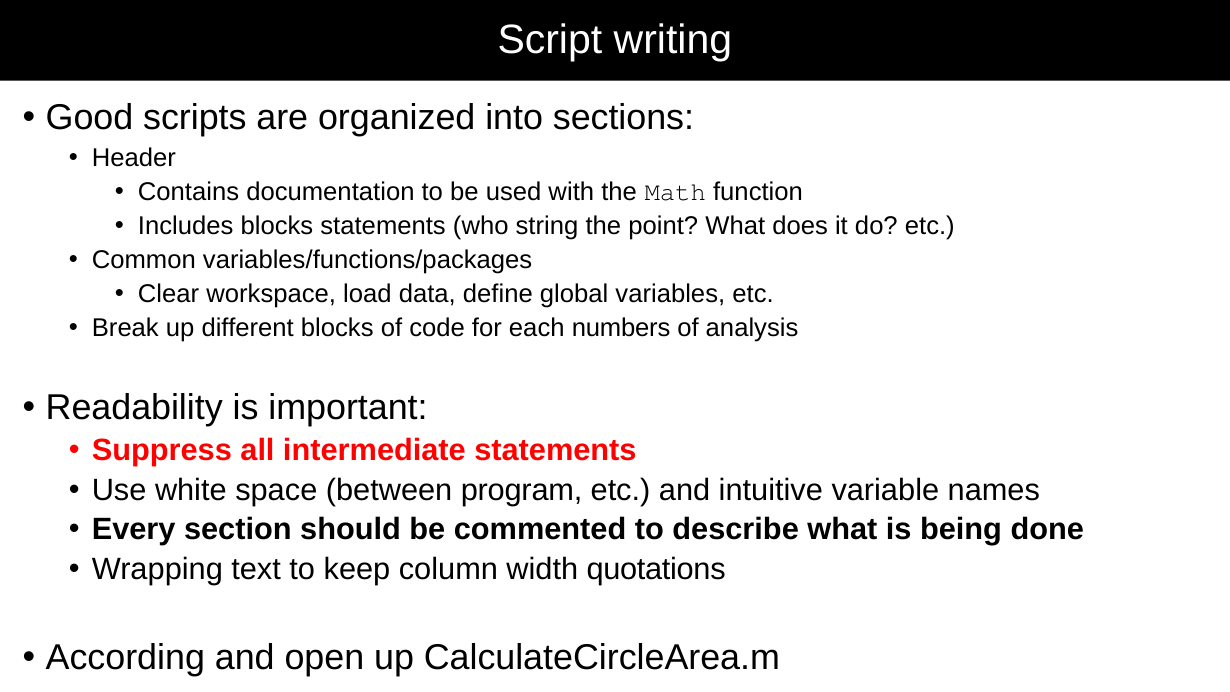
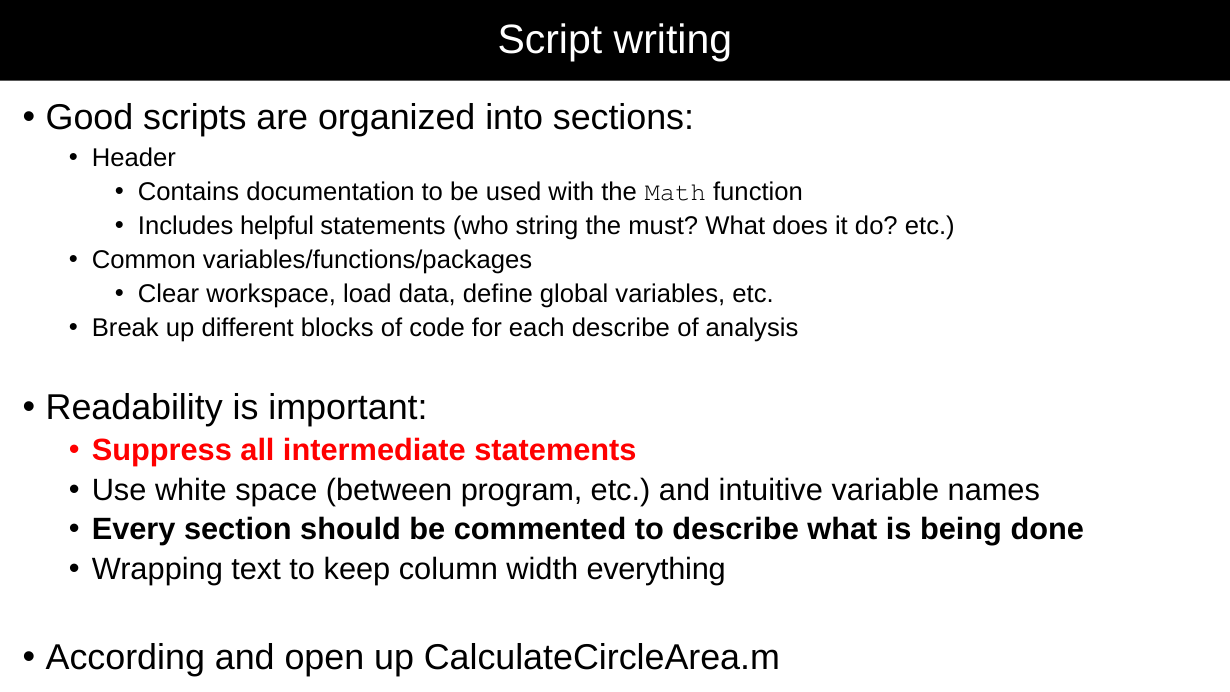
Includes blocks: blocks -> helpful
point: point -> must
each numbers: numbers -> describe
quotations: quotations -> everything
